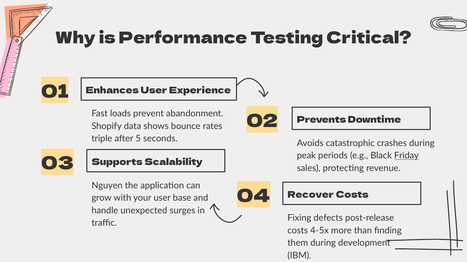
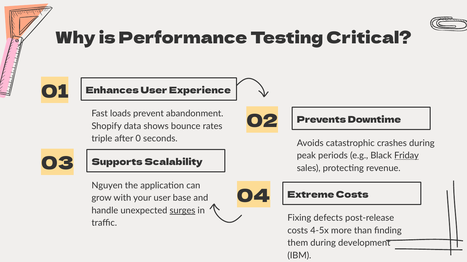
5: 5 -> 0
Recover: Recover -> Extreme
surges underline: none -> present
